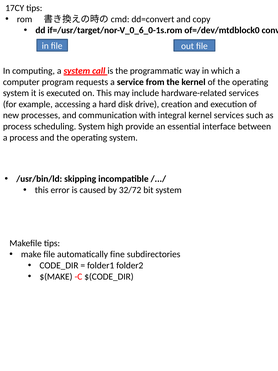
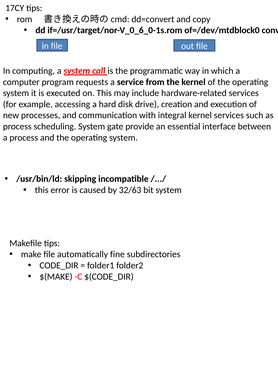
high: high -> gate
32/72: 32/72 -> 32/63
